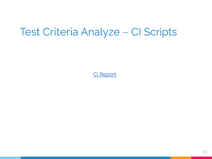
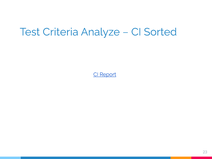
Scripts: Scripts -> Sorted
